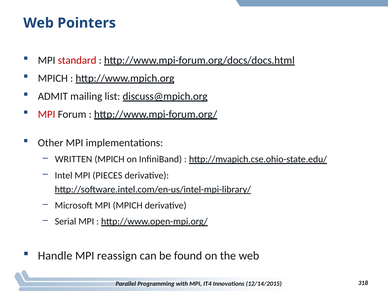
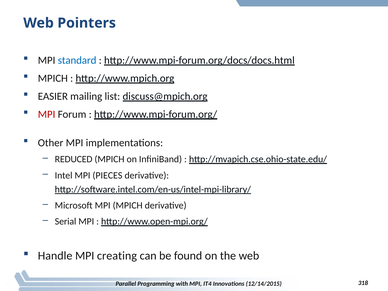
standard colour: red -> blue
ADMIT: ADMIT -> EASIER
WRITTEN: WRITTEN -> REDUCED
reassign: reassign -> creating
